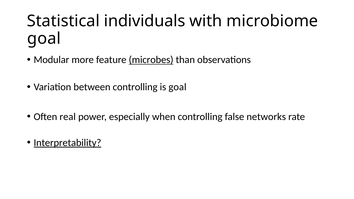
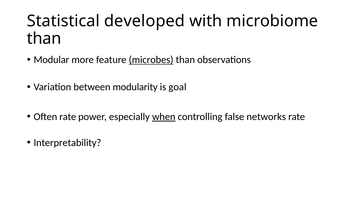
individuals: individuals -> developed
goal at (44, 38): goal -> than
between controlling: controlling -> modularity
Often real: real -> rate
when underline: none -> present
Interpretability underline: present -> none
